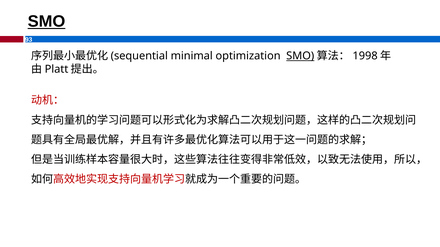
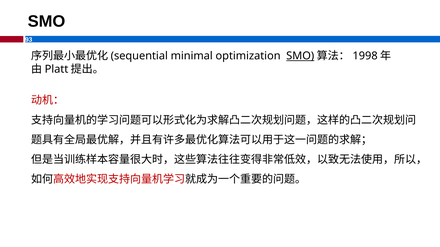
SMO at (46, 21) underline: present -> none
